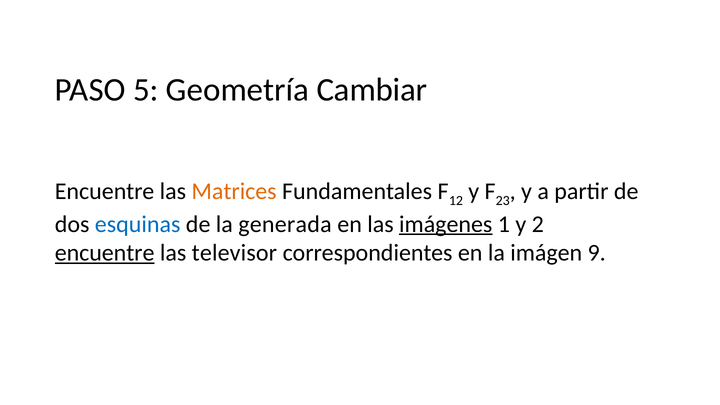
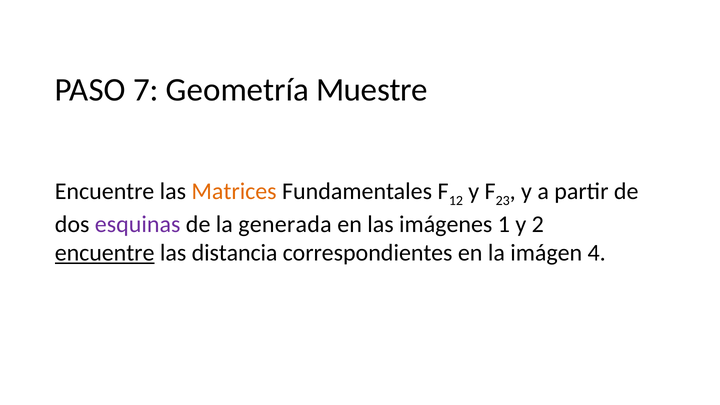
5: 5 -> 7
Cambiar: Cambiar -> Muestre
esquinas colour: blue -> purple
imágenes underline: present -> none
televisor: televisor -> distancia
9: 9 -> 4
